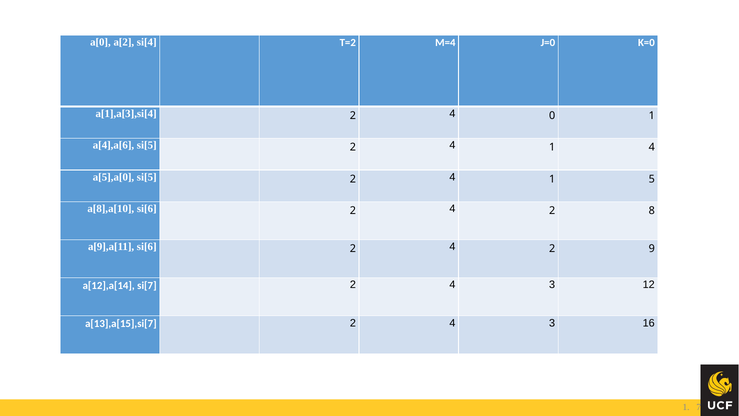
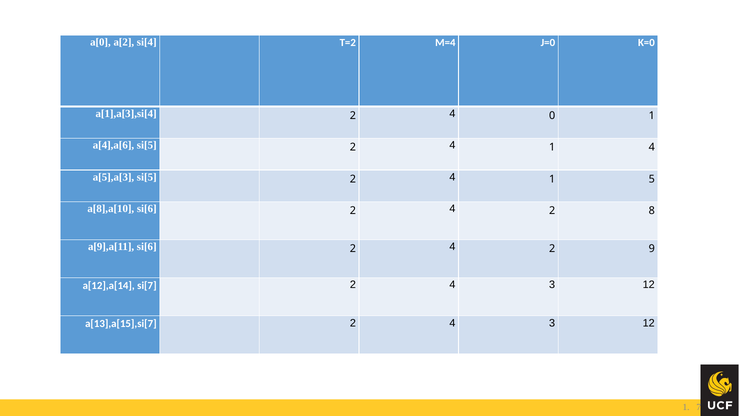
a[5],a[0: a[5],a[0 -> a[5],a[3
16 at (649, 323): 16 -> 12
